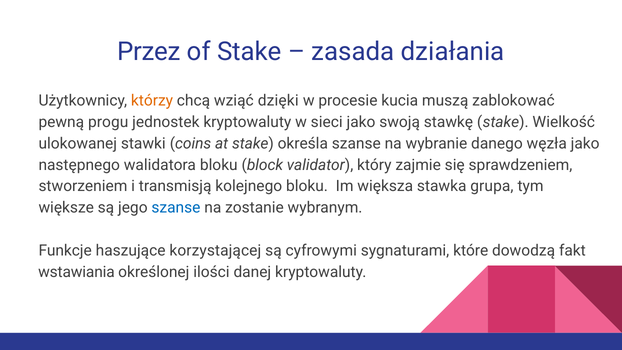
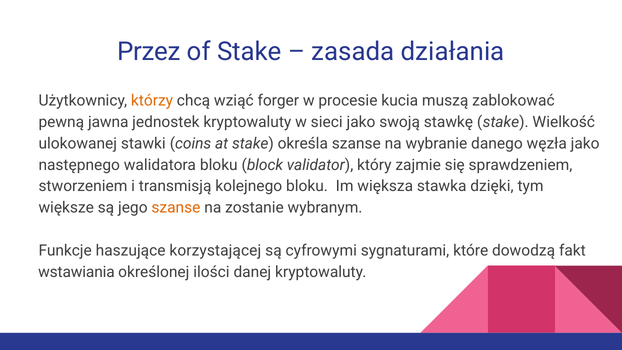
dzięki: dzięki -> forger
progu: progu -> jawna
grupa: grupa -> dzięki
szanse at (176, 208) colour: blue -> orange
